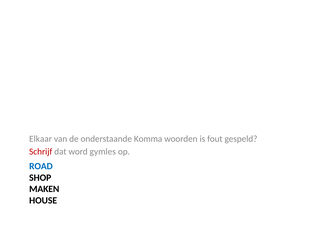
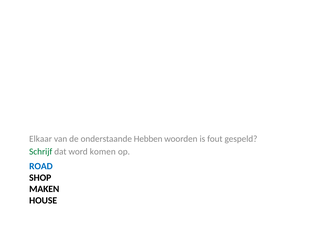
Komma: Komma -> Hebben
Schrijf colour: red -> green
gymles: gymles -> komen
